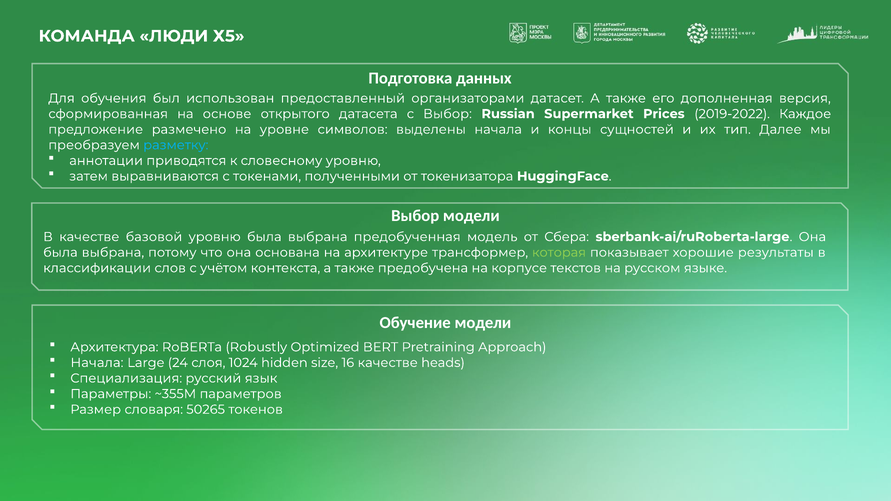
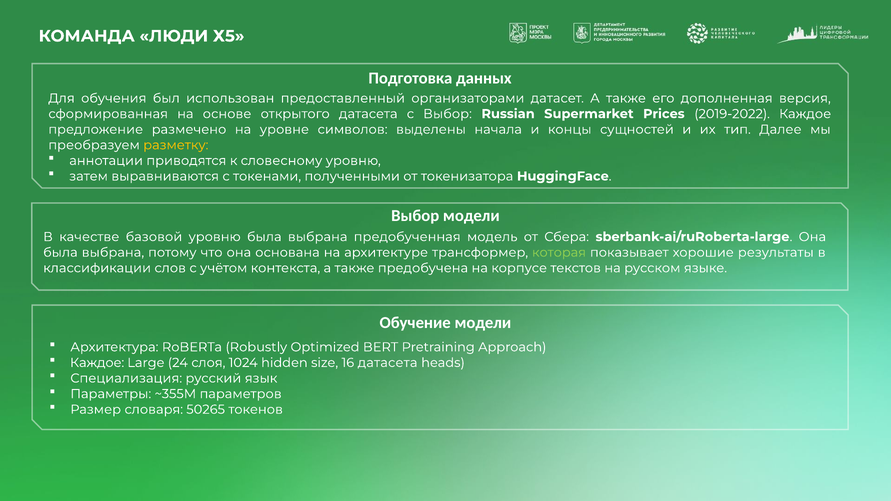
разметку colour: light blue -> yellow
Начала at (97, 363): Начала -> Каждое
16 качестве: качестве -> датасета
